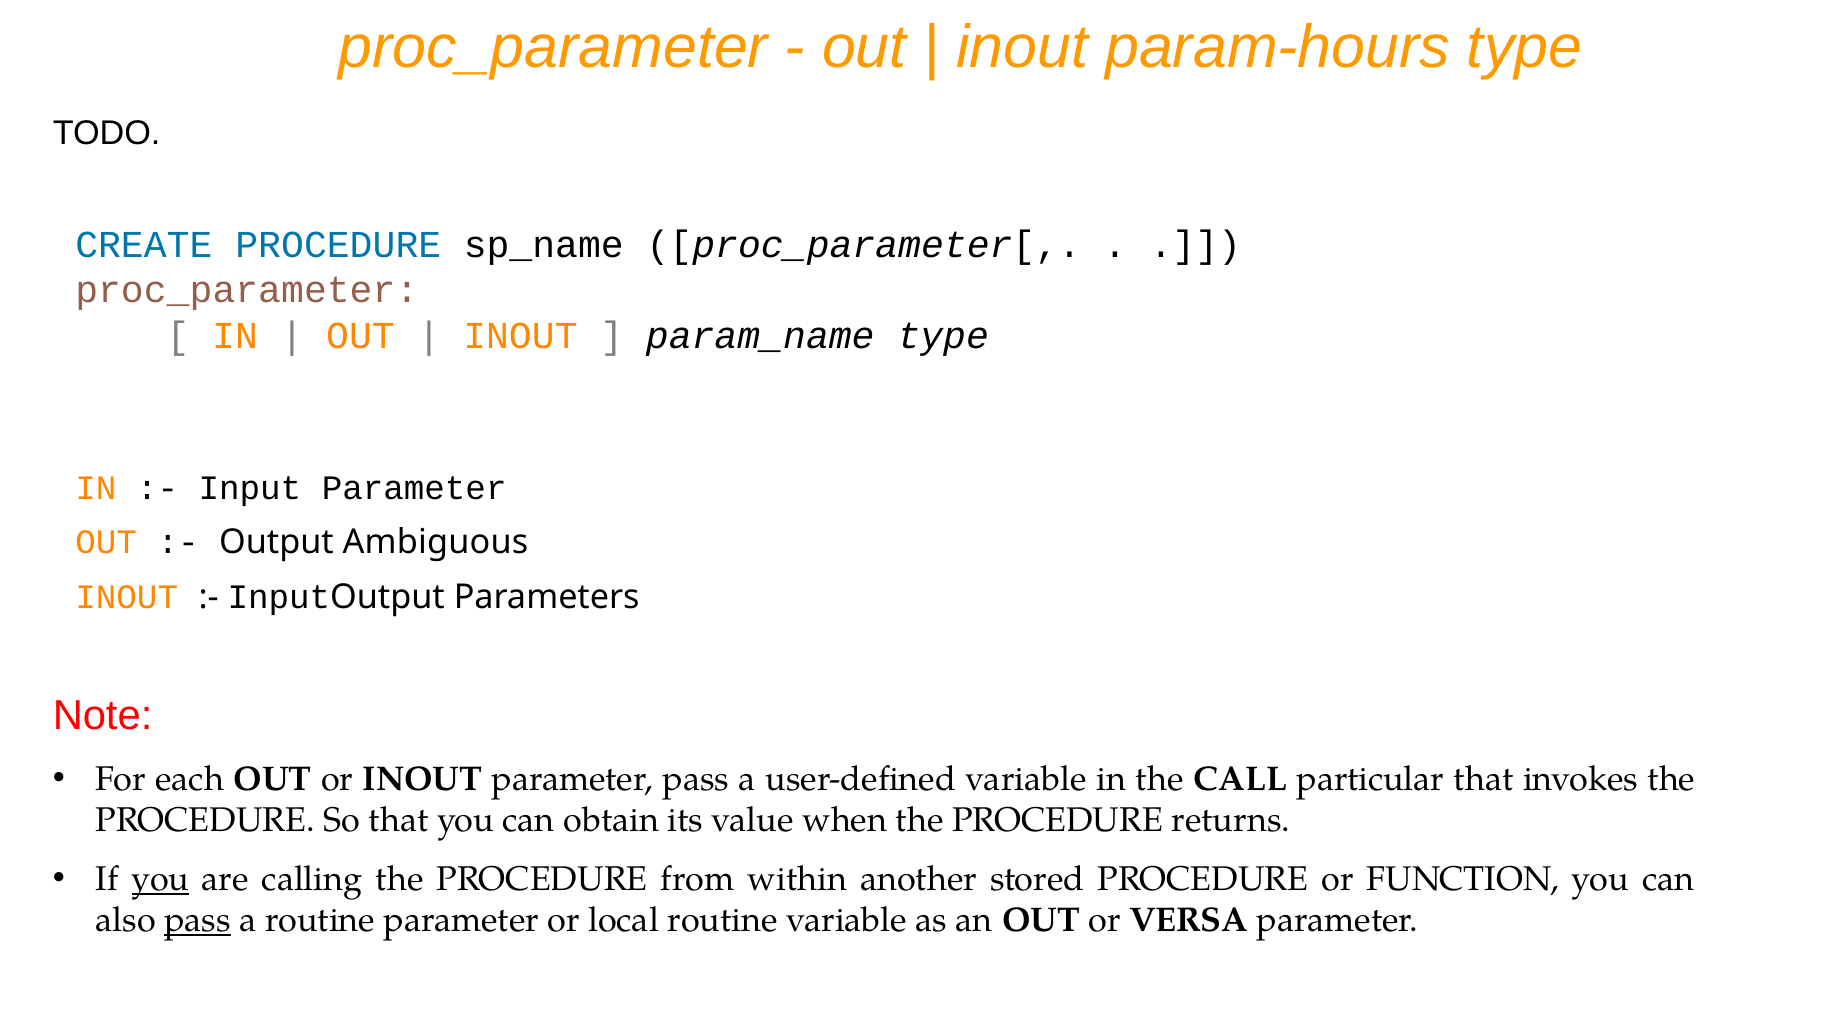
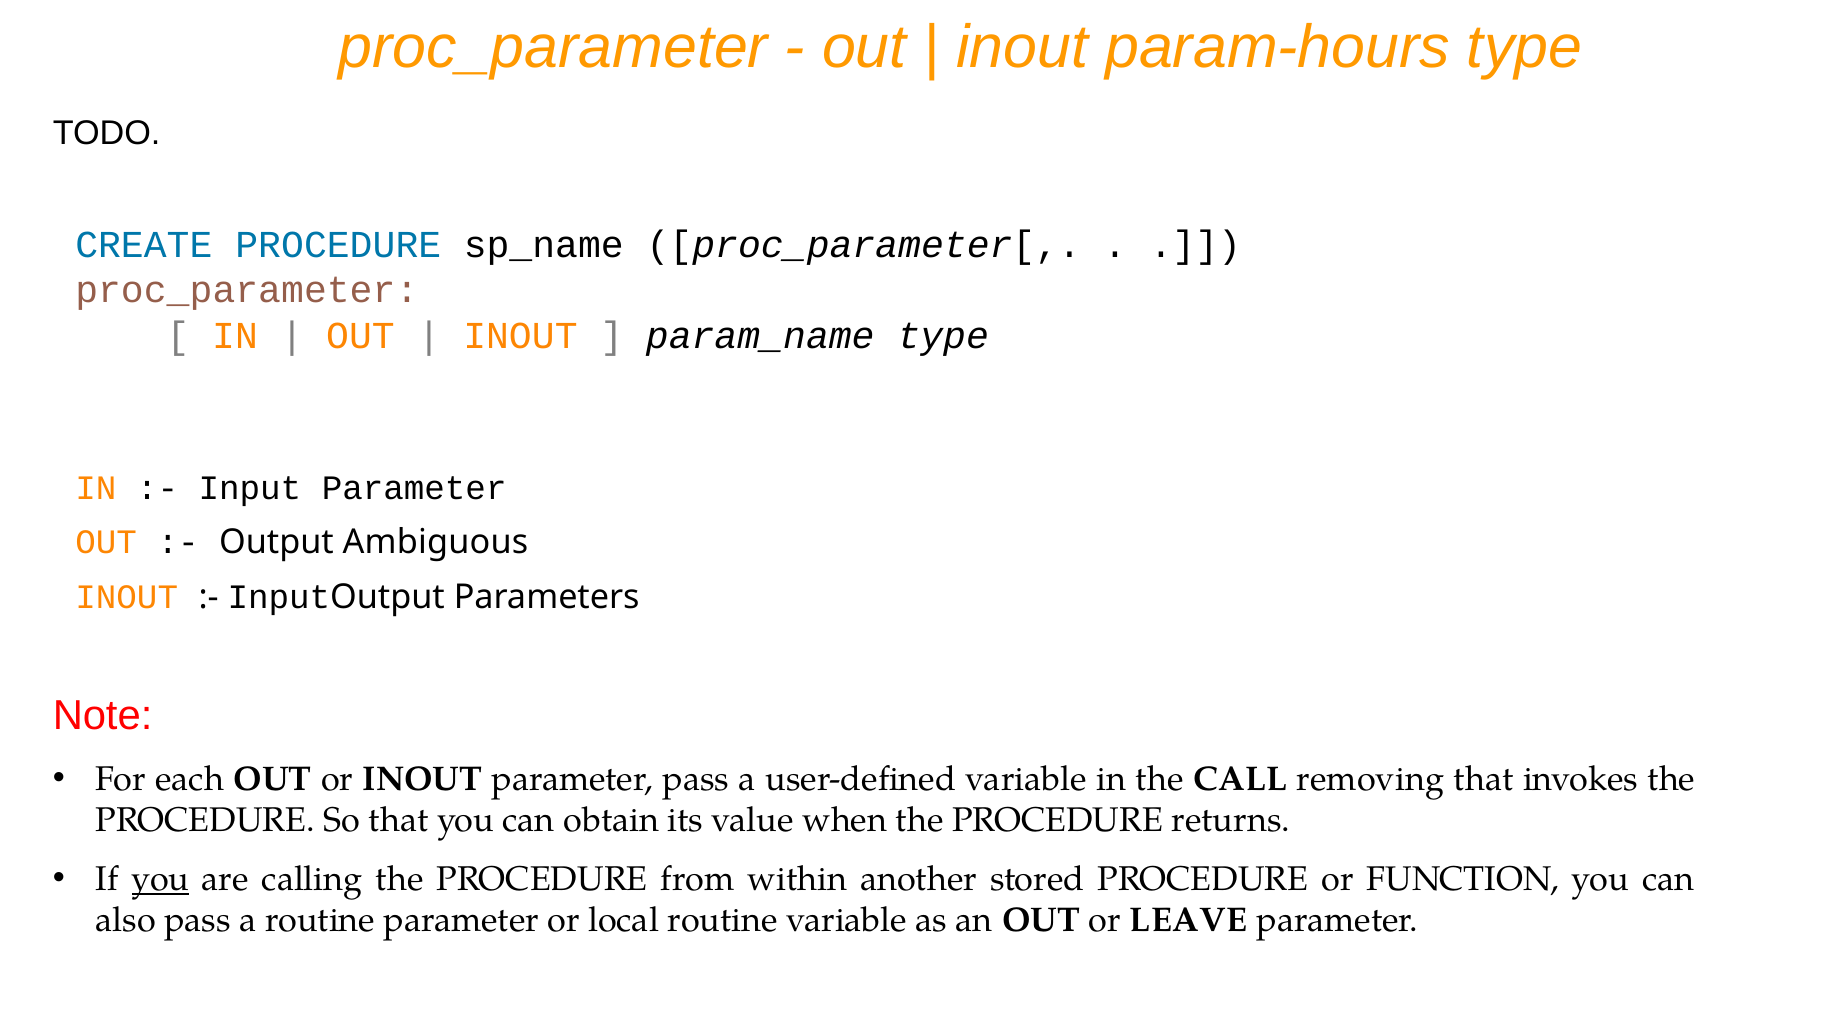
particular: particular -> removing
pass at (198, 920) underline: present -> none
VERSA: VERSA -> LEAVE
